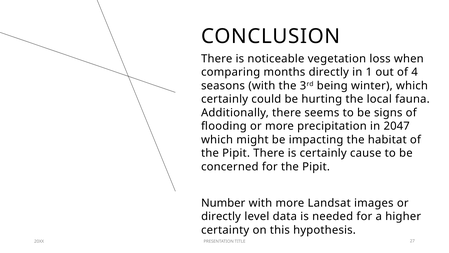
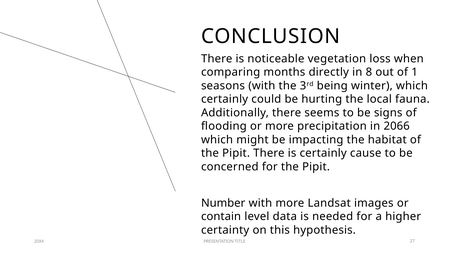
1: 1 -> 8
4: 4 -> 1
2047: 2047 -> 2066
directly at (221, 216): directly -> contain
